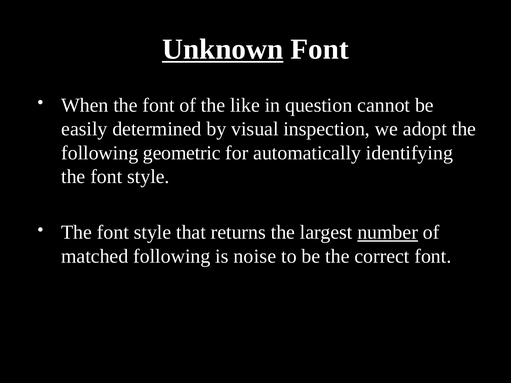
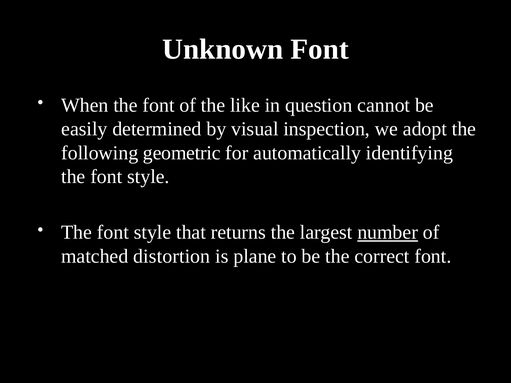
Unknown underline: present -> none
matched following: following -> distortion
noise: noise -> plane
